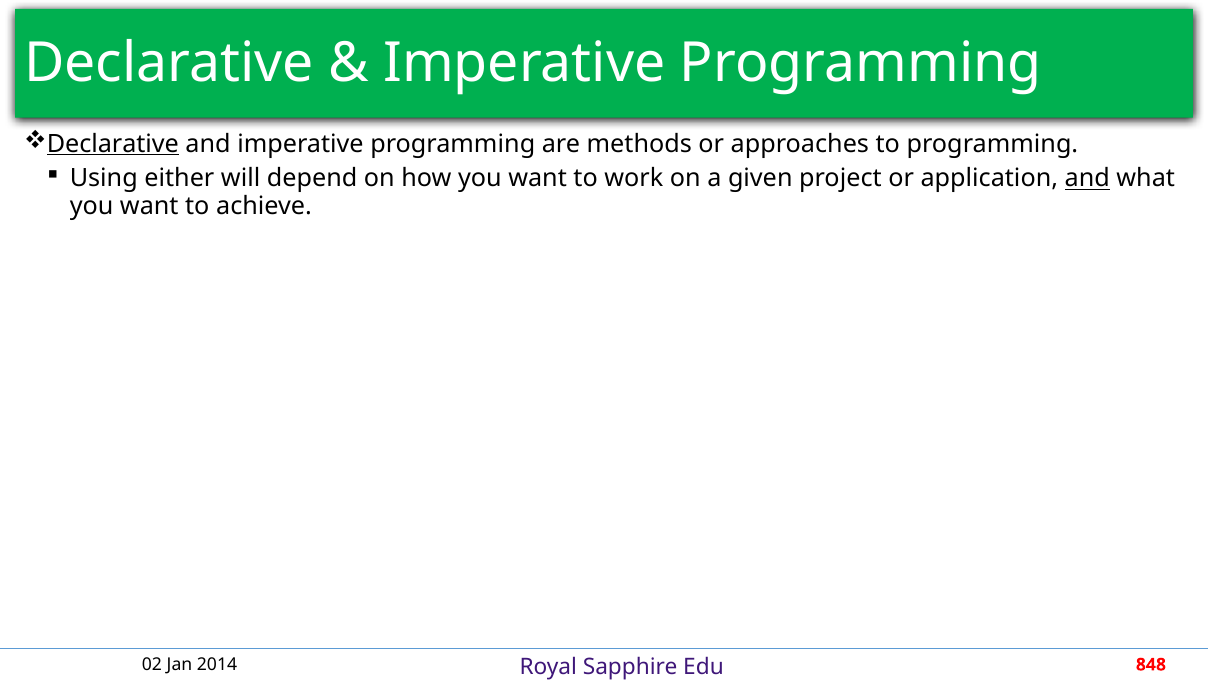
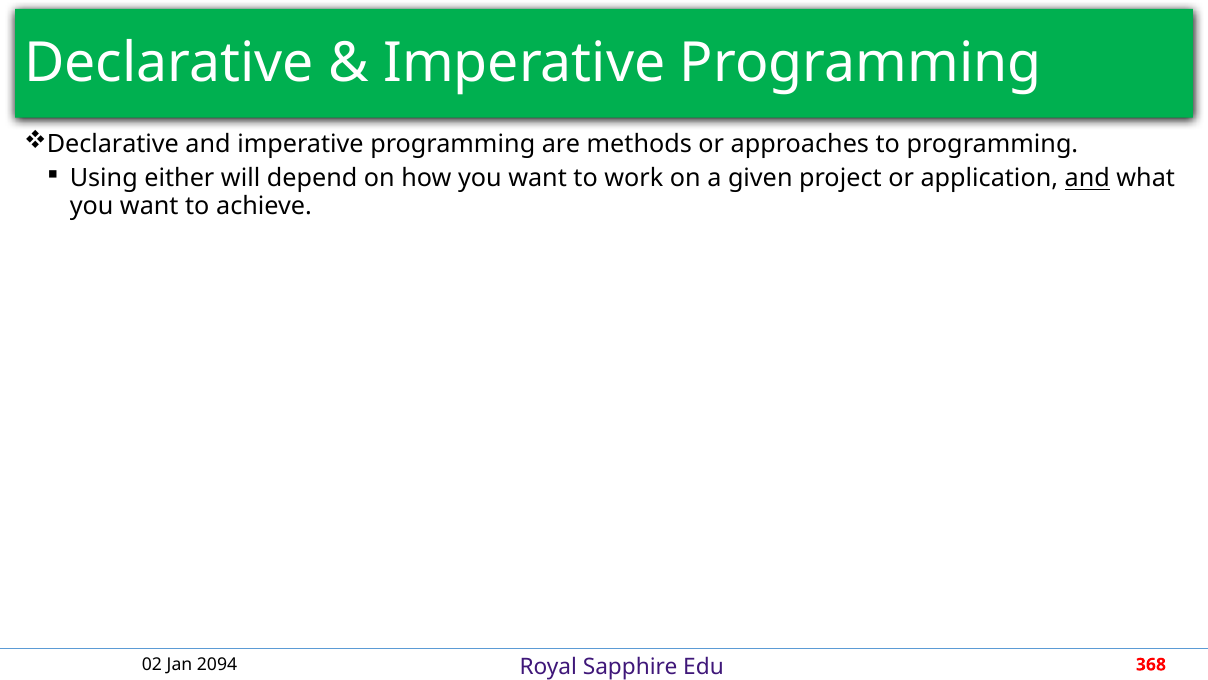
Declarative at (113, 144) underline: present -> none
2014: 2014 -> 2094
848: 848 -> 368
